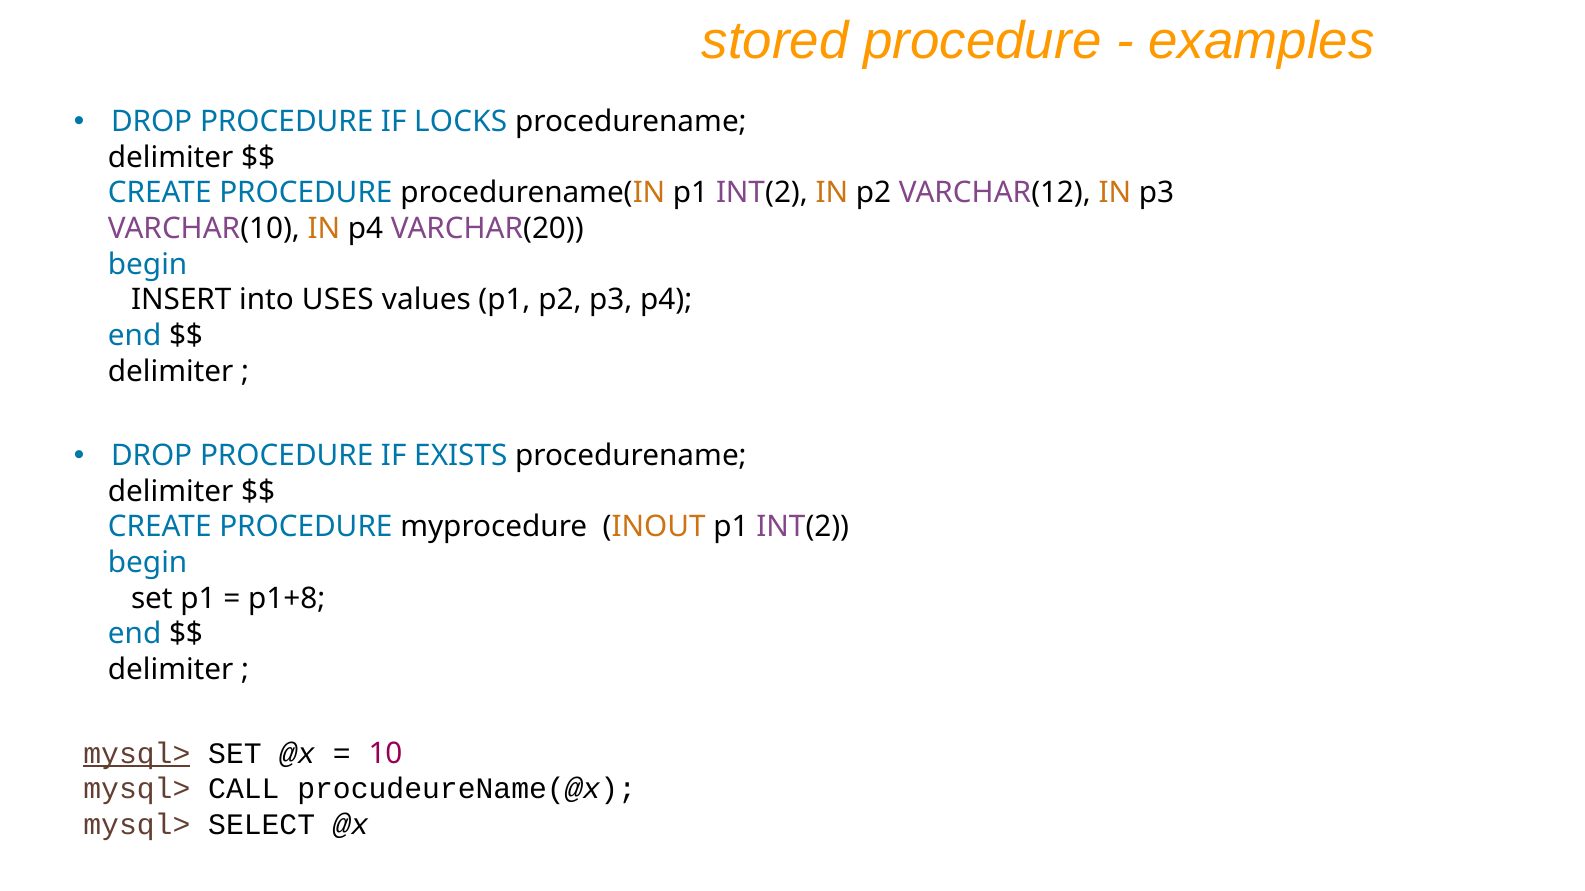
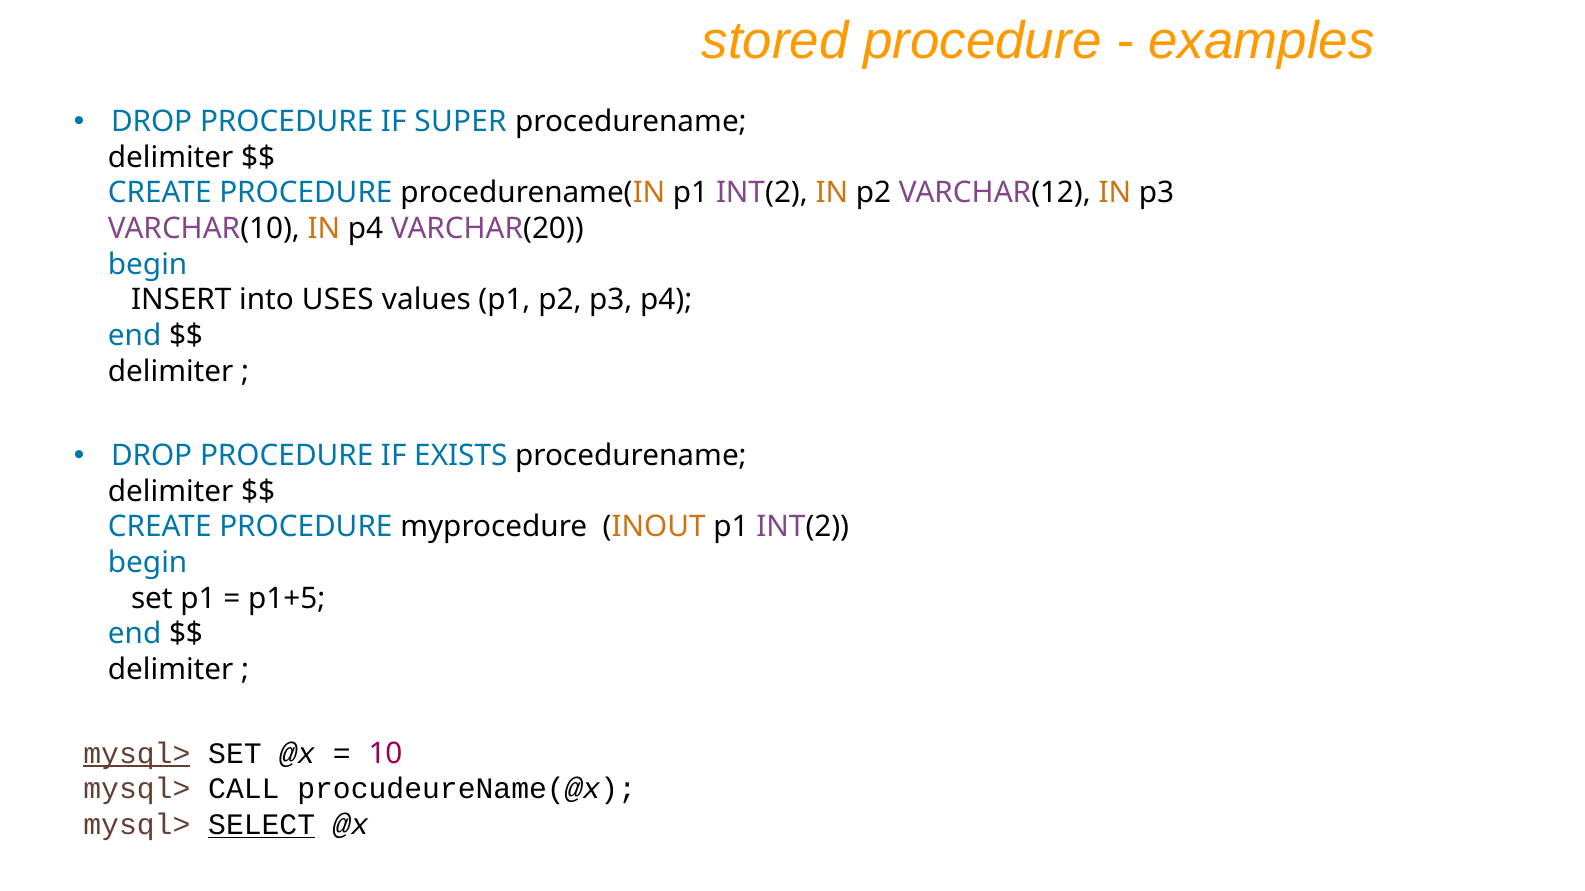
LOCKS: LOCKS -> SUPER
p1+8: p1+8 -> p1+5
SELECT underline: none -> present
